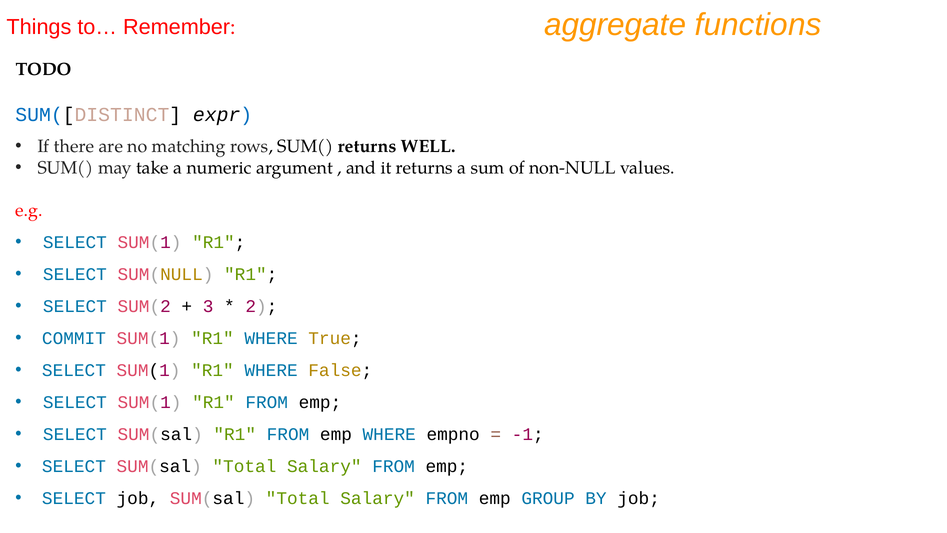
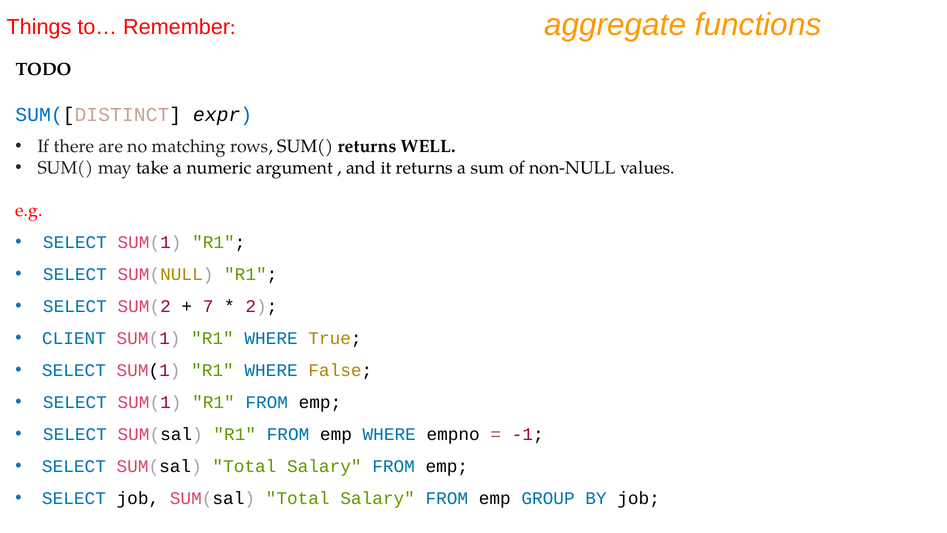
3: 3 -> 7
COMMIT: COMMIT -> CLIENT
